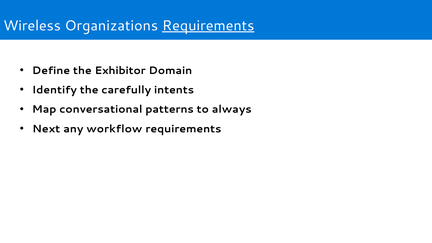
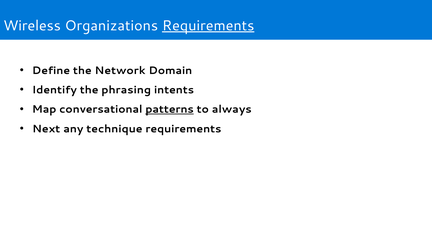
Exhibitor: Exhibitor -> Network
carefully: carefully -> phrasing
patterns underline: none -> present
workflow: workflow -> technique
